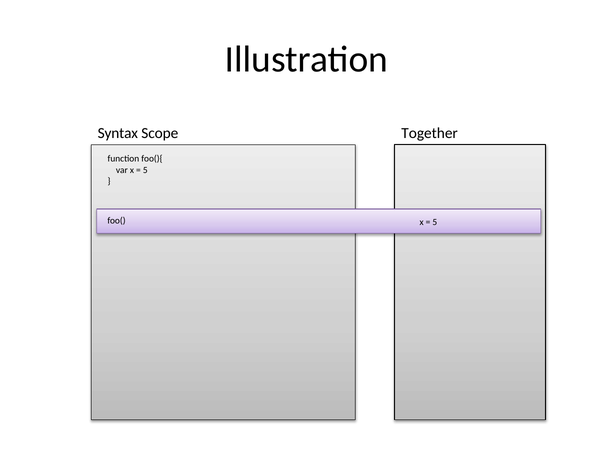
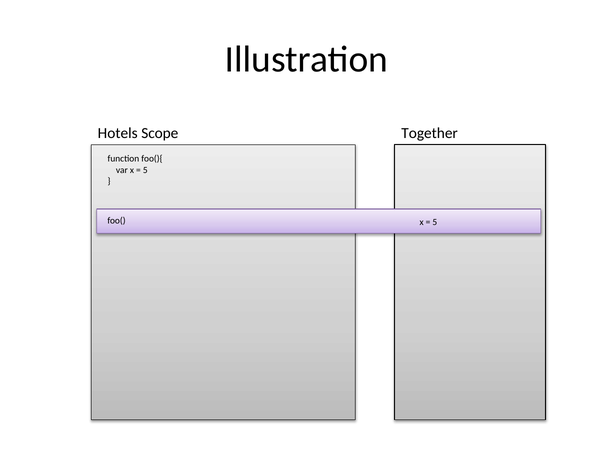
Syntax: Syntax -> Hotels
